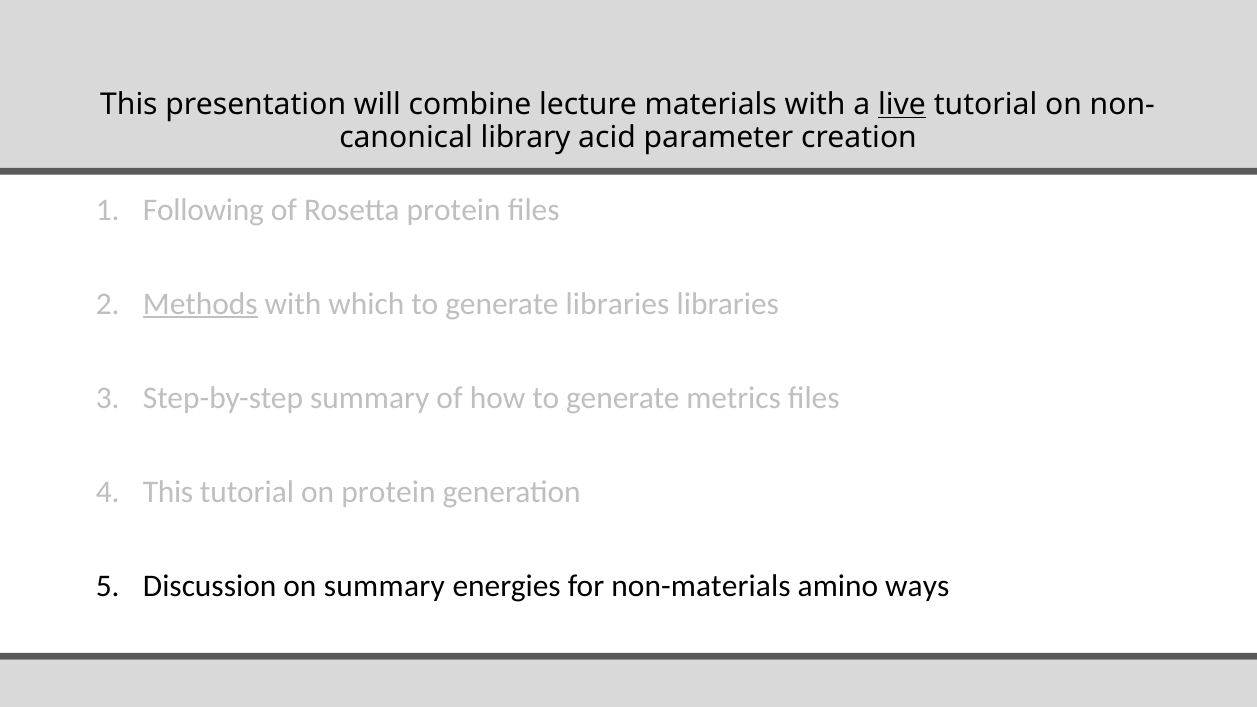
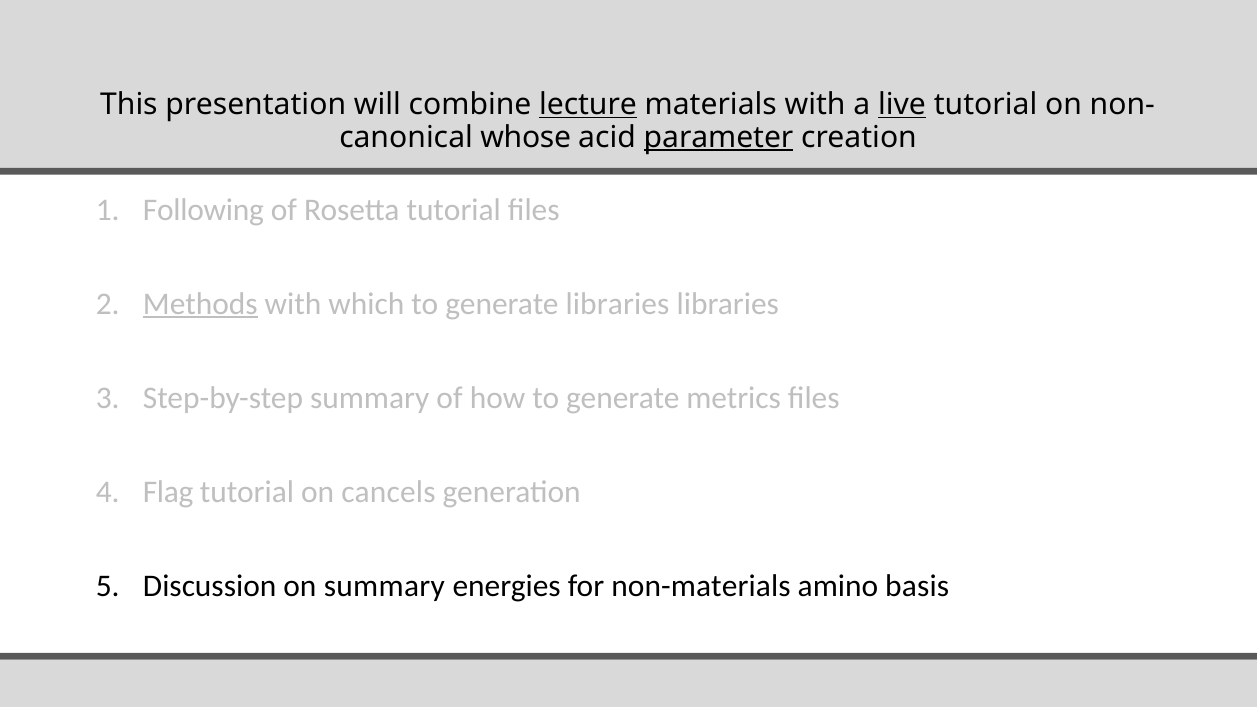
lecture underline: none -> present
library: library -> whose
parameter underline: none -> present
Rosetta protein: protein -> tutorial
This at (168, 492): This -> Flag
on protein: protein -> cancels
ways: ways -> basis
